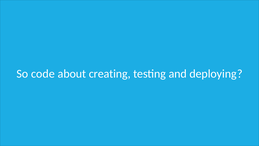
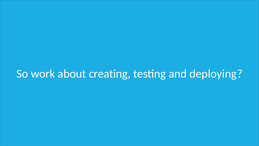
code: code -> work
